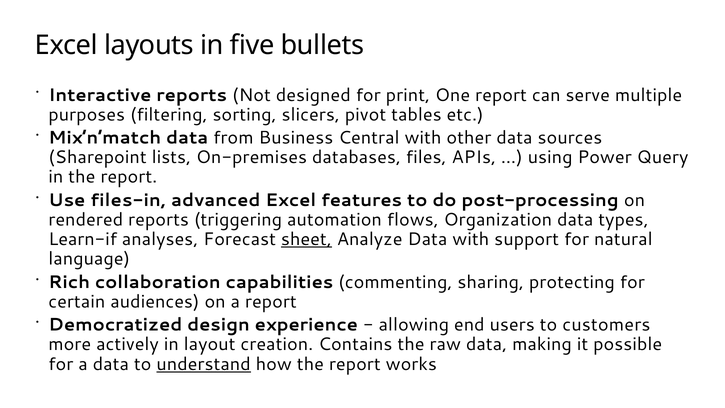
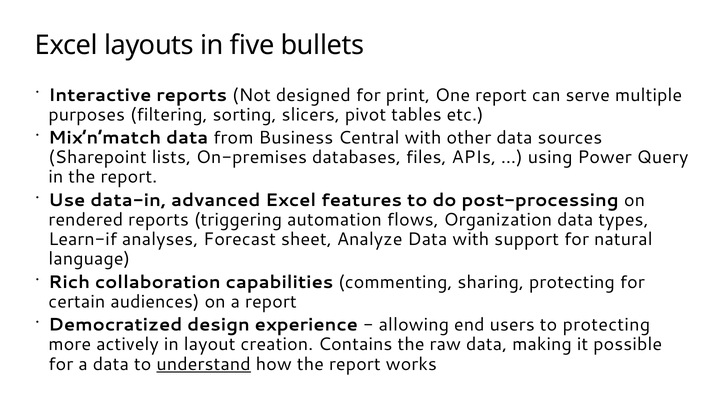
files-in: files-in -> data-in
sheet underline: present -> none
to customers: customers -> protecting
